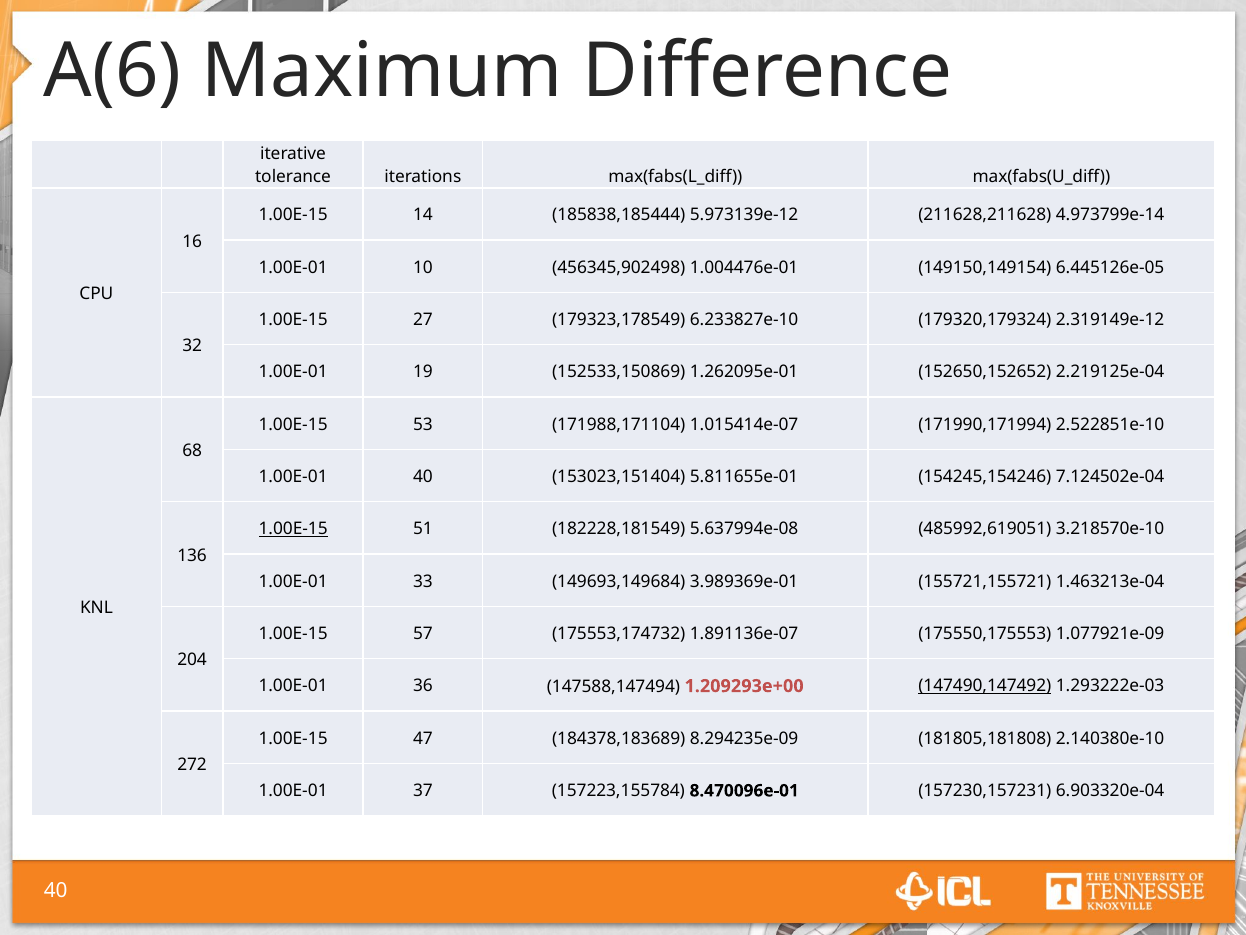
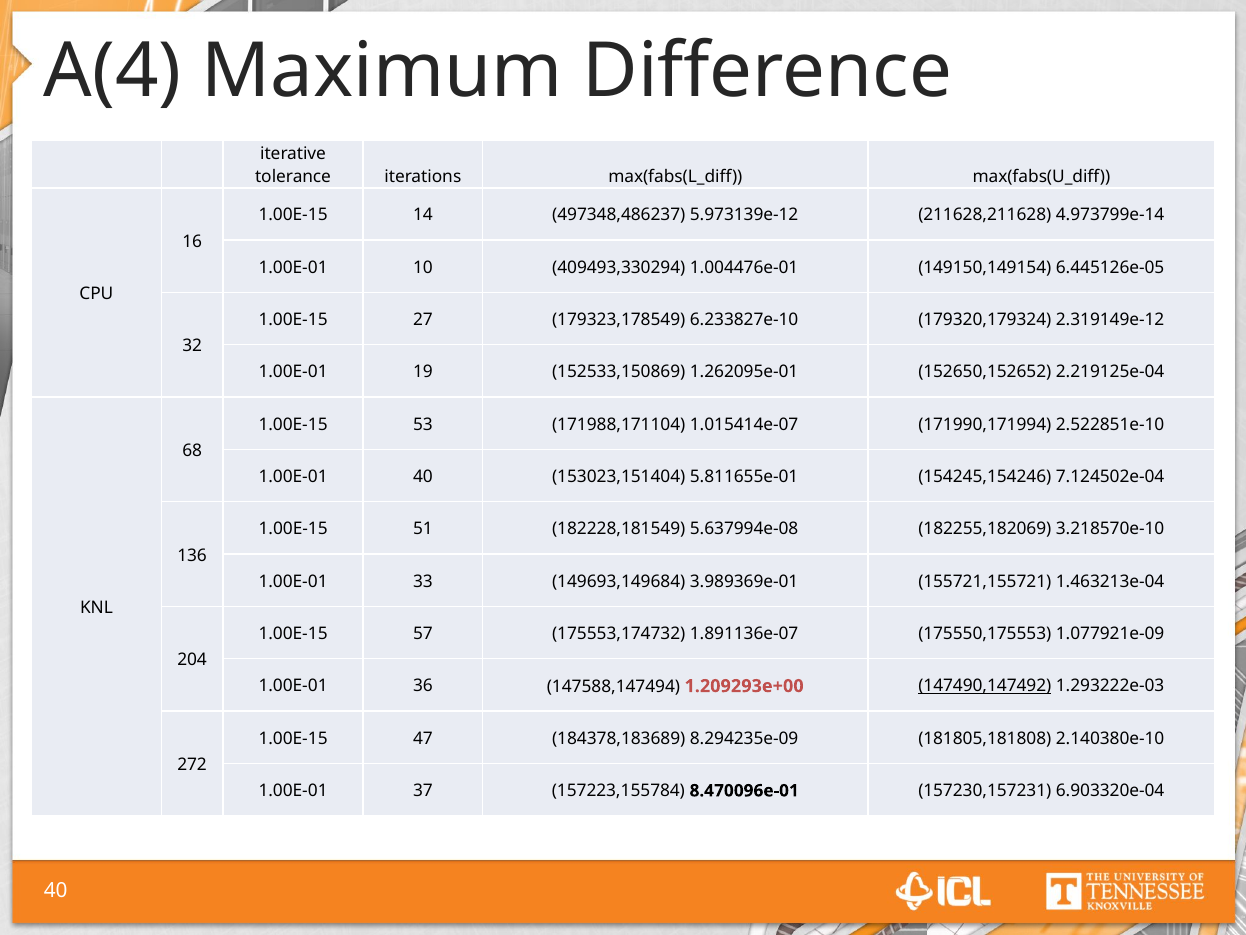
A(6: A(6 -> A(4
185838,185444: 185838,185444 -> 497348,486237
456345,902498: 456345,902498 -> 409493,330294
1.00E-15 at (293, 529) underline: present -> none
485992,619051: 485992,619051 -> 182255,182069
